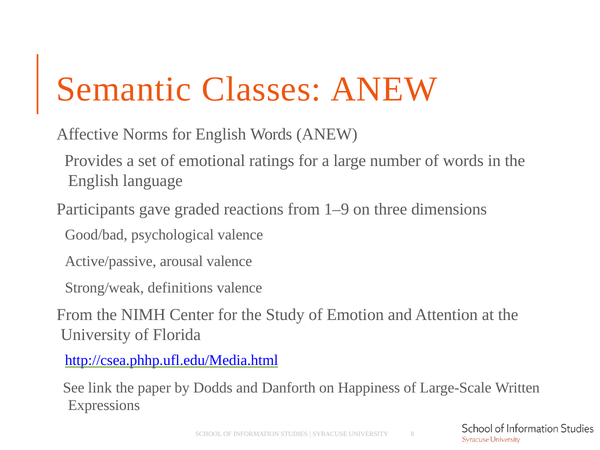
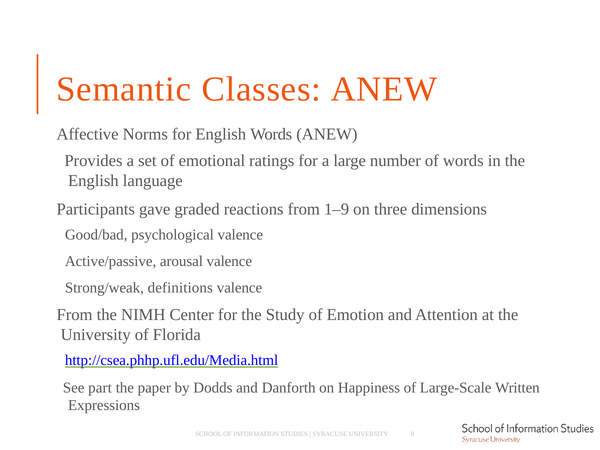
link: link -> part
